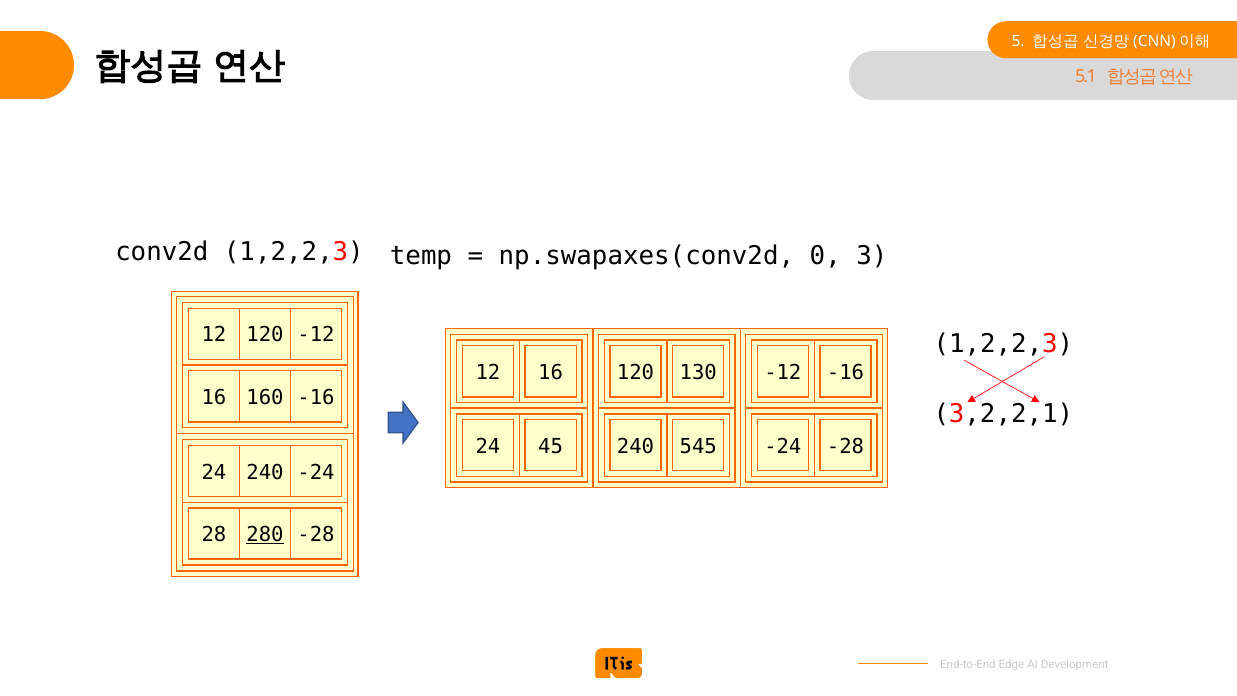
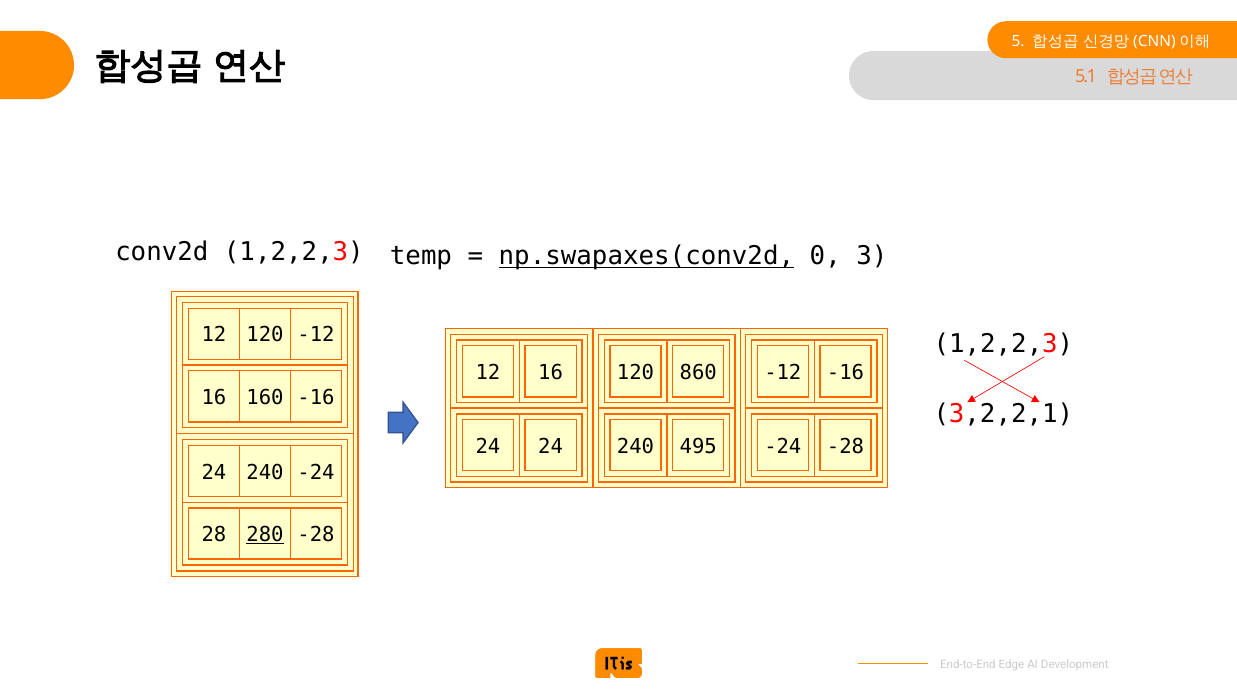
np.swapaxes(conv2d underline: none -> present
130: 130 -> 860
24 45: 45 -> 24
545: 545 -> 495
